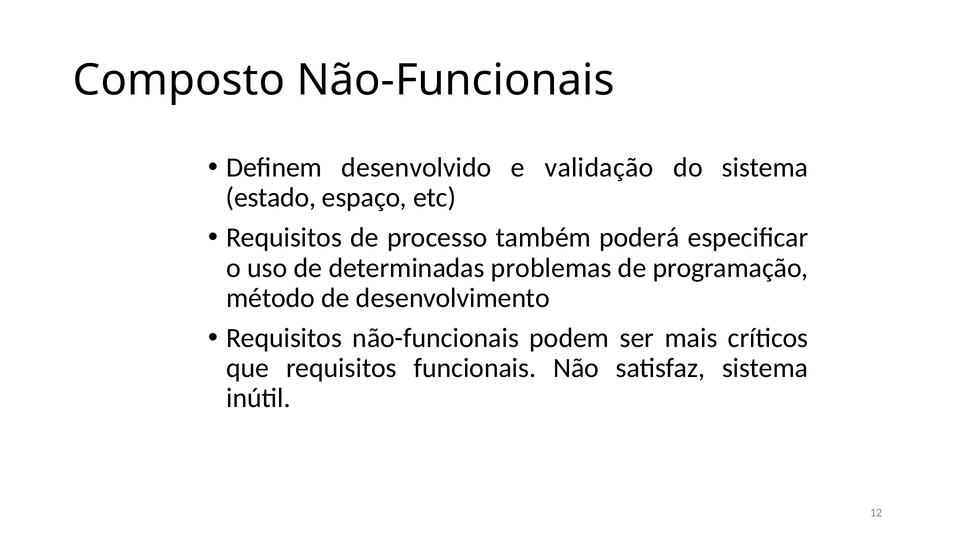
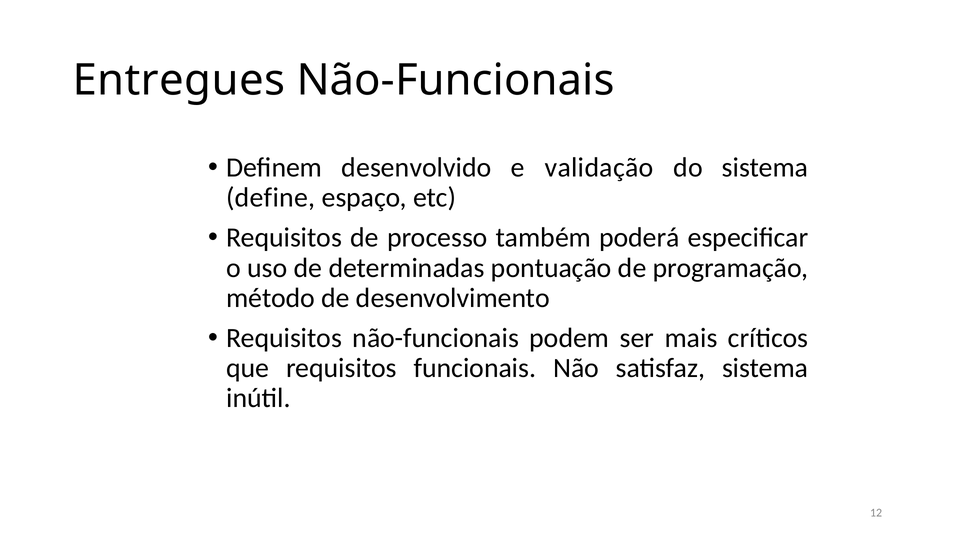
Composto: Composto -> Entregues
estado: estado -> define
problemas: problemas -> pontuação
